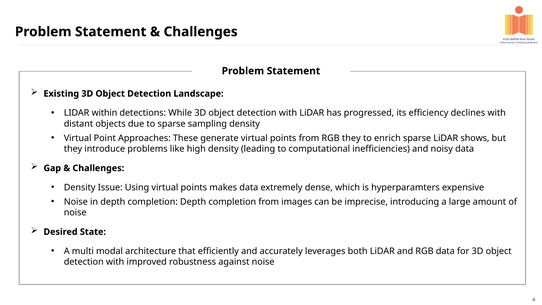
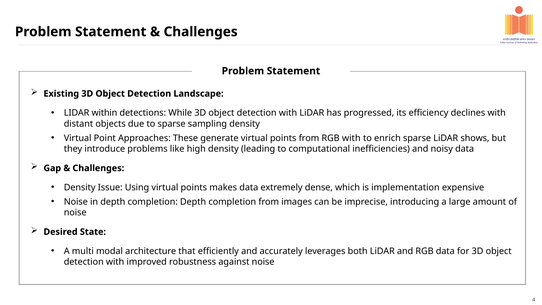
RGB they: they -> with
hyperparamters: hyperparamters -> implementation
